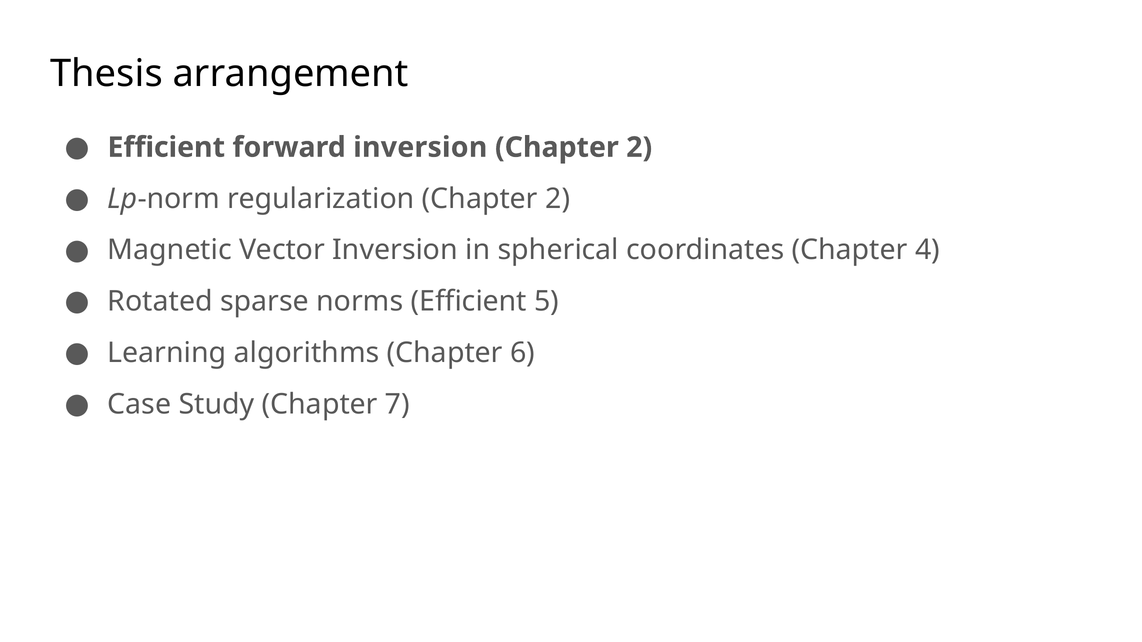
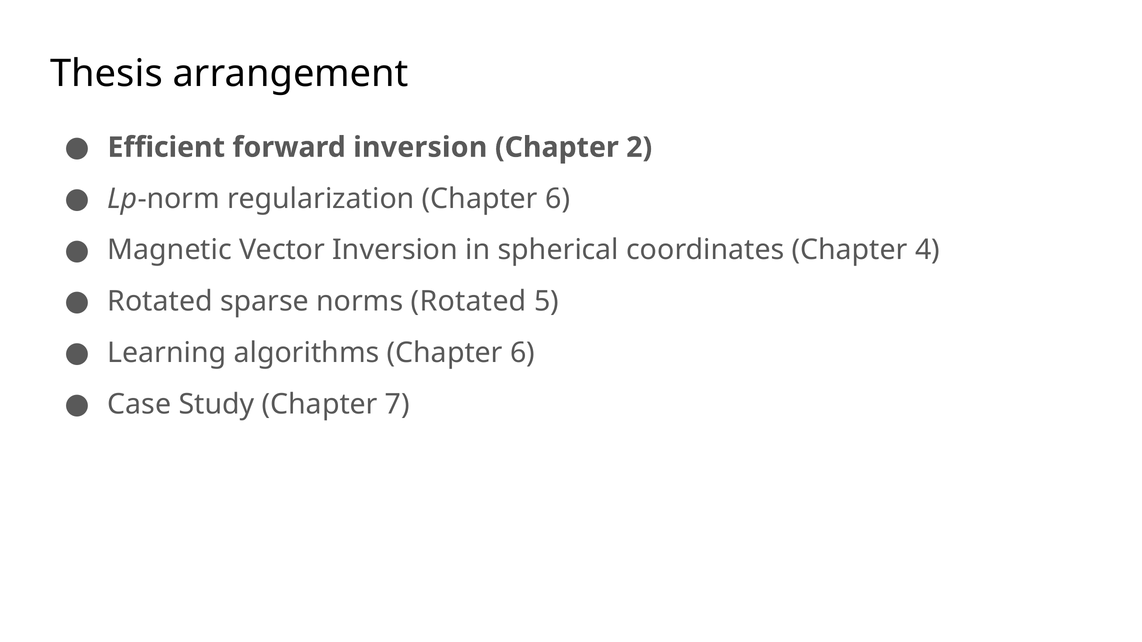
regularization Chapter 2: 2 -> 6
norms Efficient: Efficient -> Rotated
